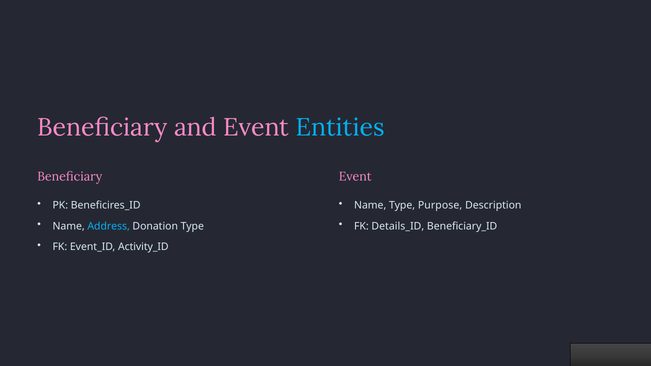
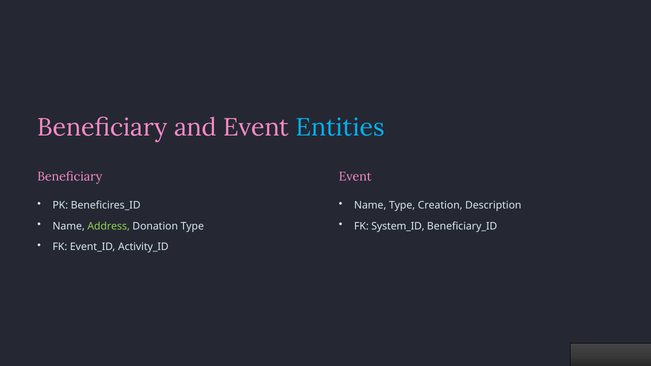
Purpose: Purpose -> Creation
Address colour: light blue -> light green
Details_ID: Details_ID -> System_ID
